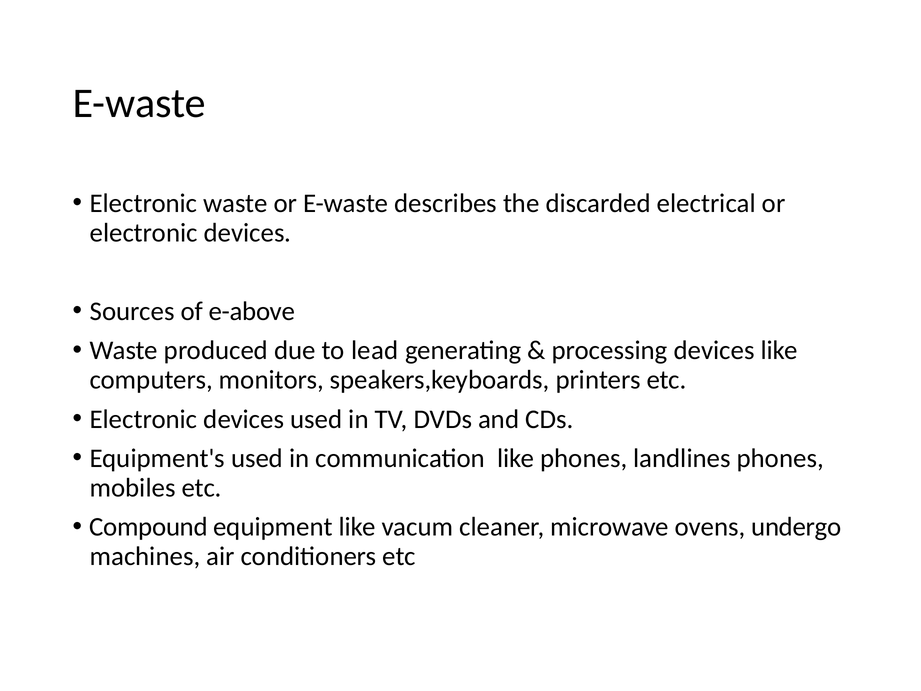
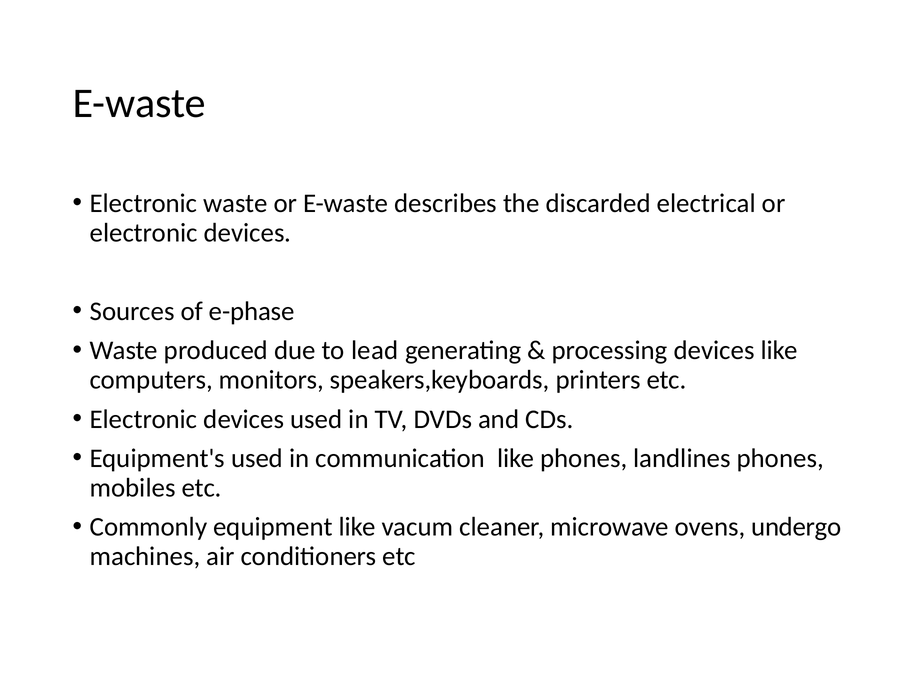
e-above: e-above -> e-phase
Compound: Compound -> Commonly
